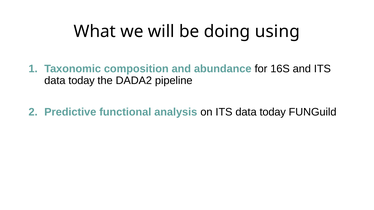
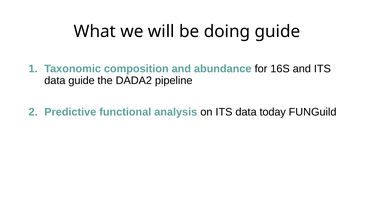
doing using: using -> guide
today at (82, 81): today -> guide
